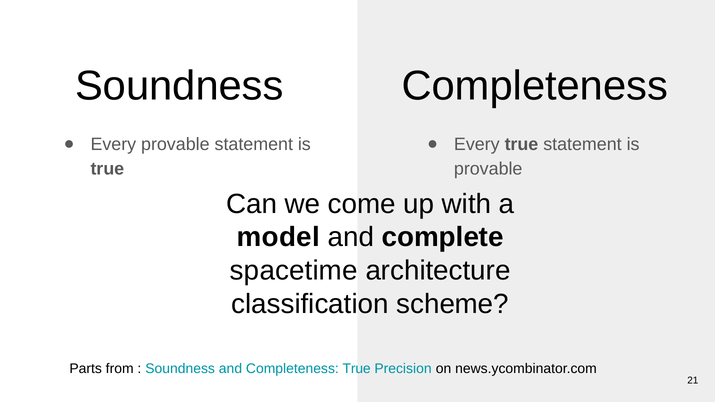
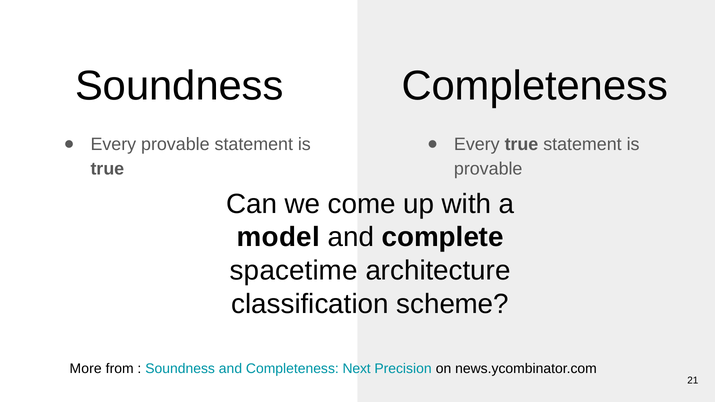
Parts: Parts -> More
Completeness True: True -> Next
